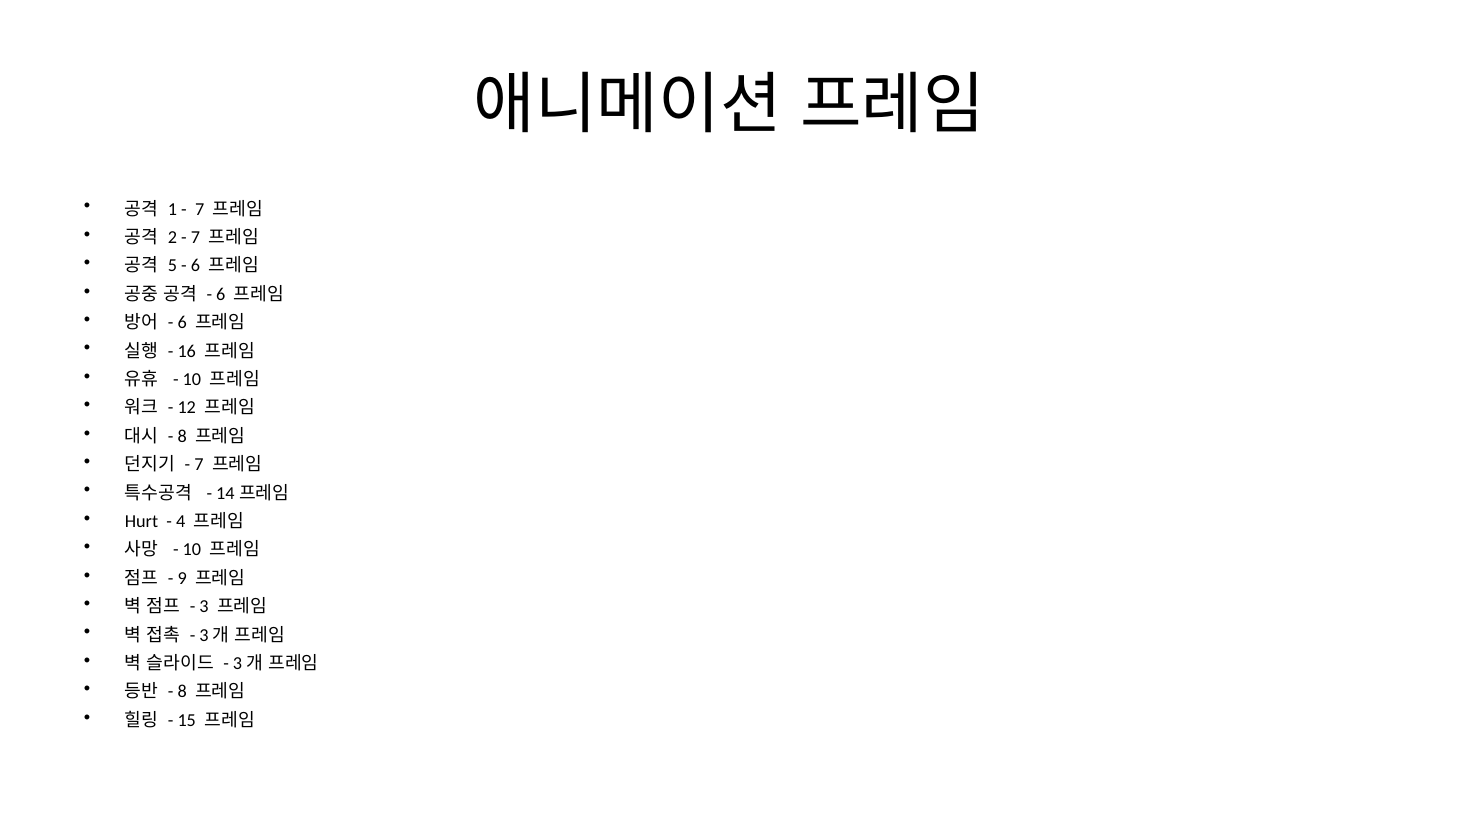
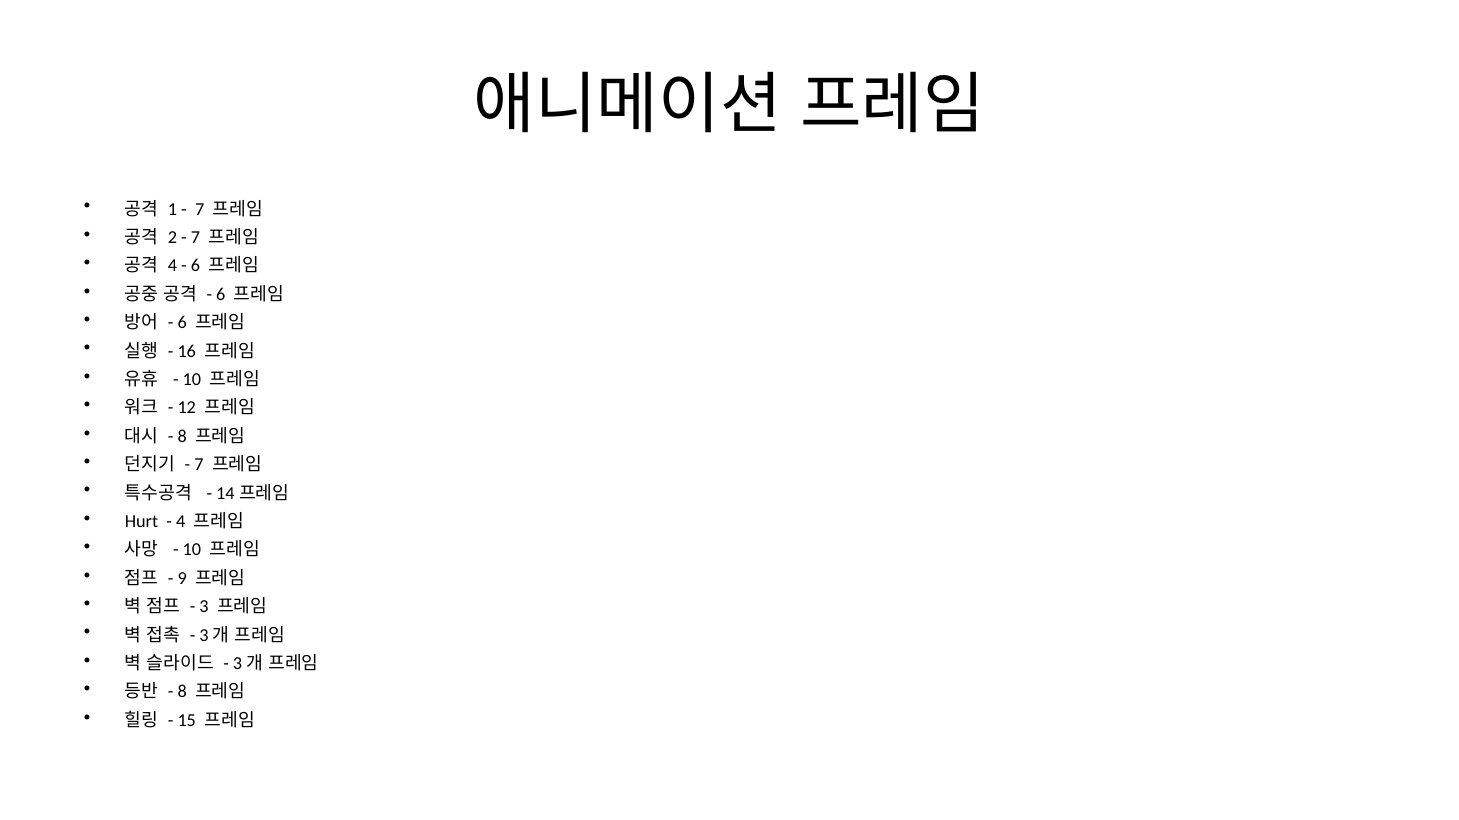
5 at (173, 266): 5 -> 4
